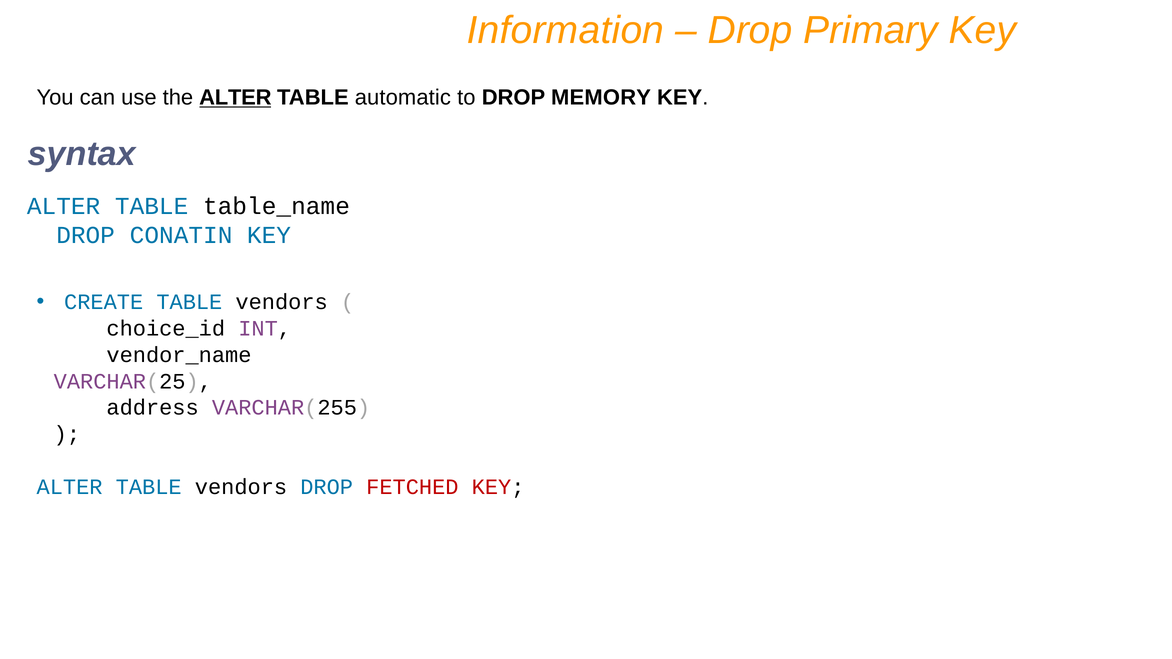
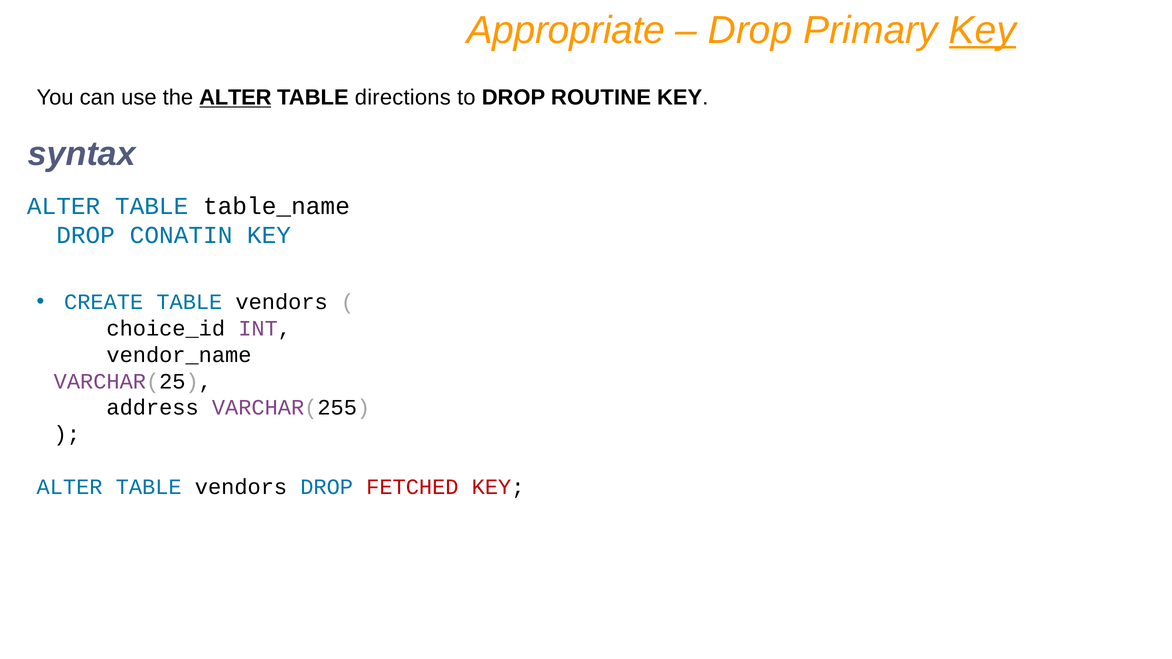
Information: Information -> Appropriate
Key at (982, 31) underline: none -> present
automatic: automatic -> directions
MEMORY: MEMORY -> ROUTINE
